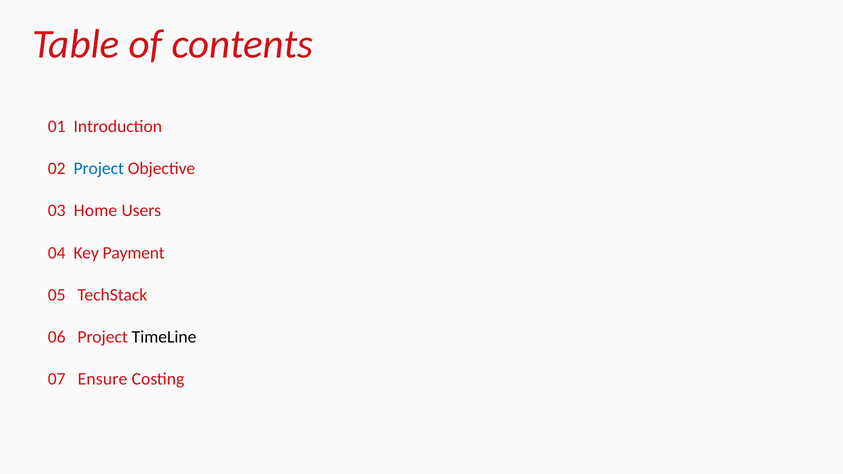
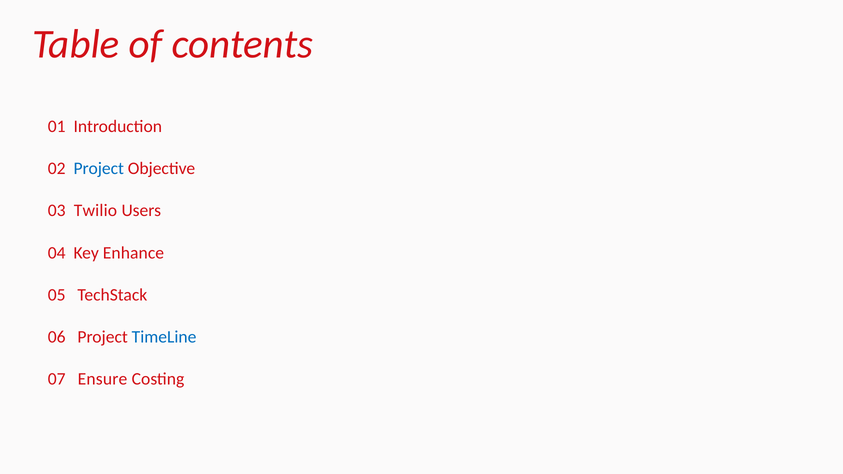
Home: Home -> Twilio
Payment: Payment -> Enhance
TimeLine colour: black -> blue
